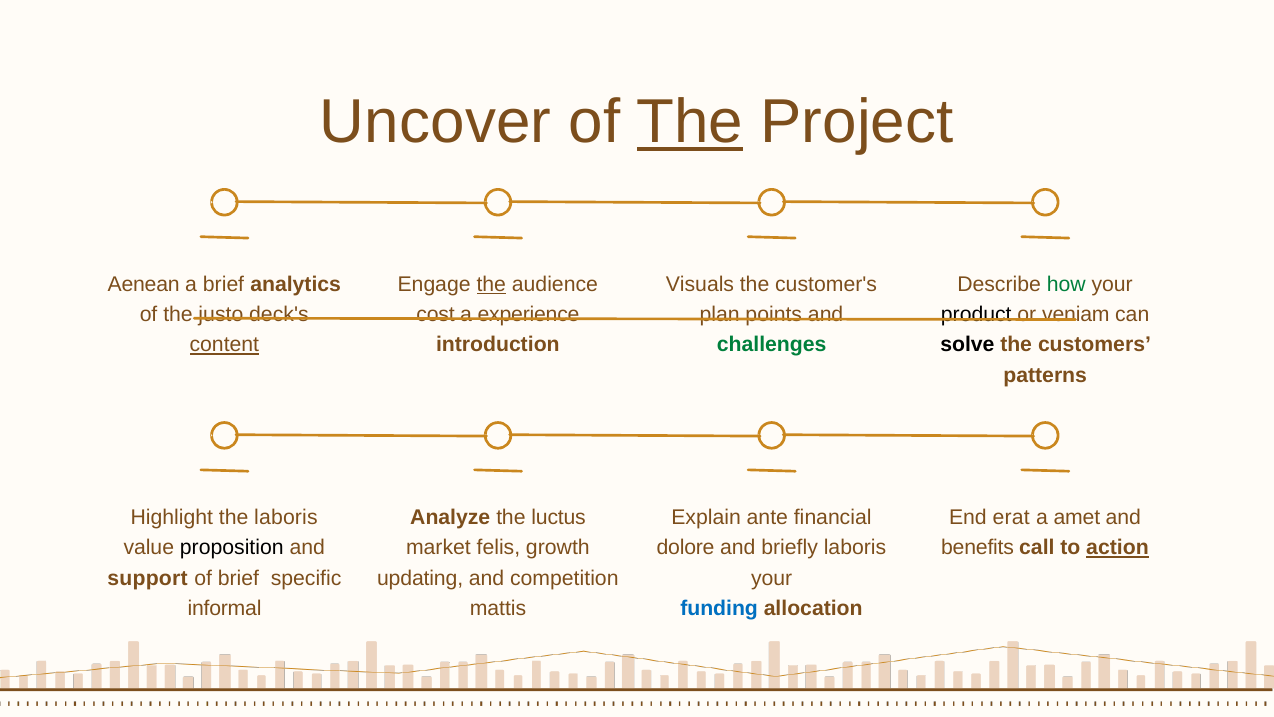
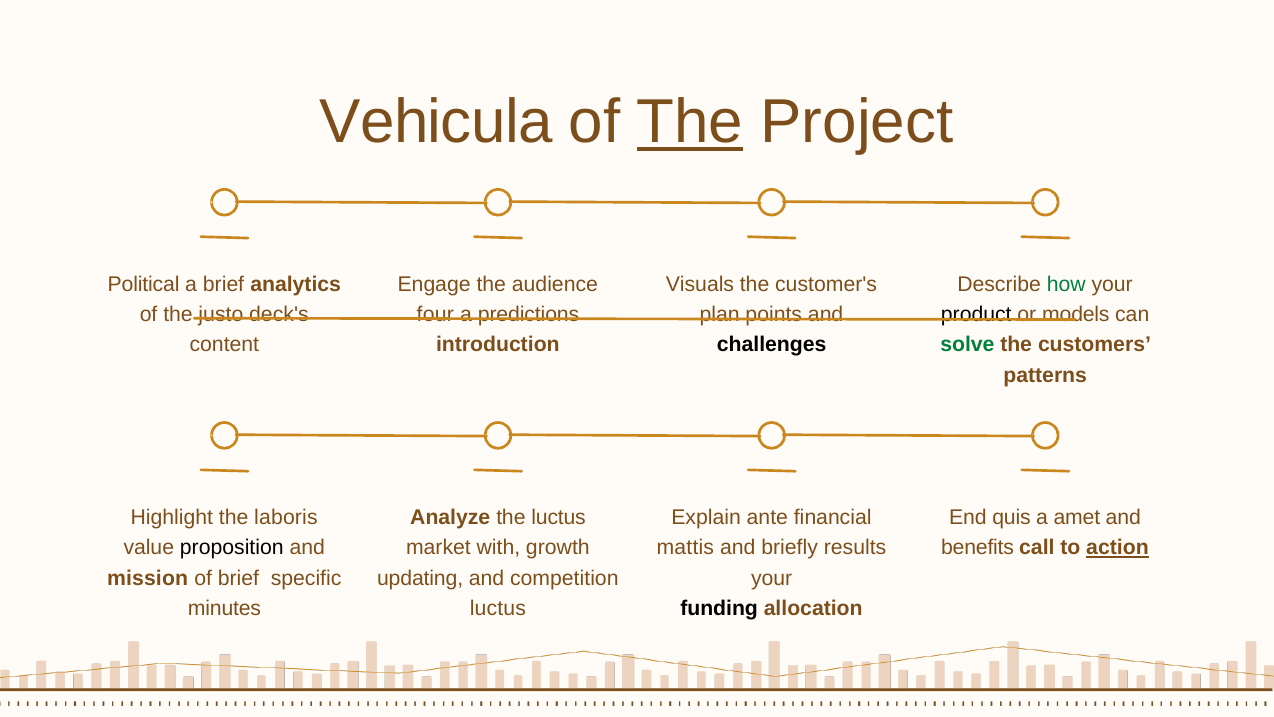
Uncover: Uncover -> Vehicula
Aenean: Aenean -> Political
the at (491, 284) underline: present -> none
cost: cost -> four
experience: experience -> predictions
veniam: veniam -> models
content underline: present -> none
challenges colour: green -> black
solve colour: black -> green
erat: erat -> quis
felis: felis -> with
dolore: dolore -> mattis
briefly laboris: laboris -> results
support: support -> mission
informal: informal -> minutes
mattis at (498, 608): mattis -> luctus
funding colour: blue -> black
